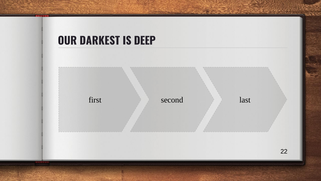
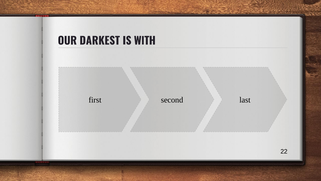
DEEP: DEEP -> WITH
